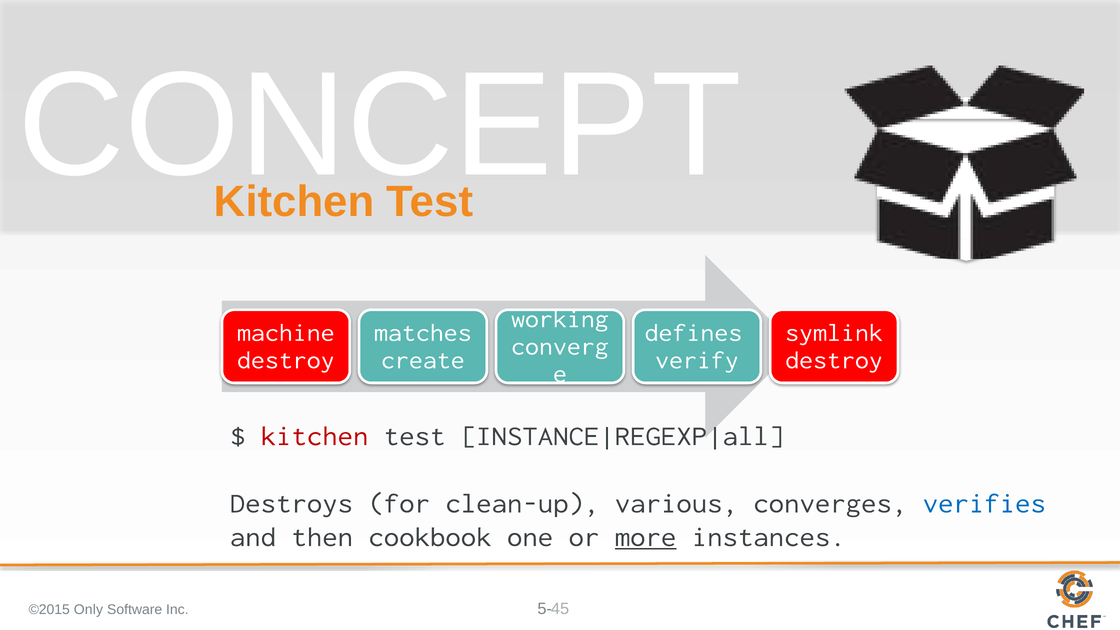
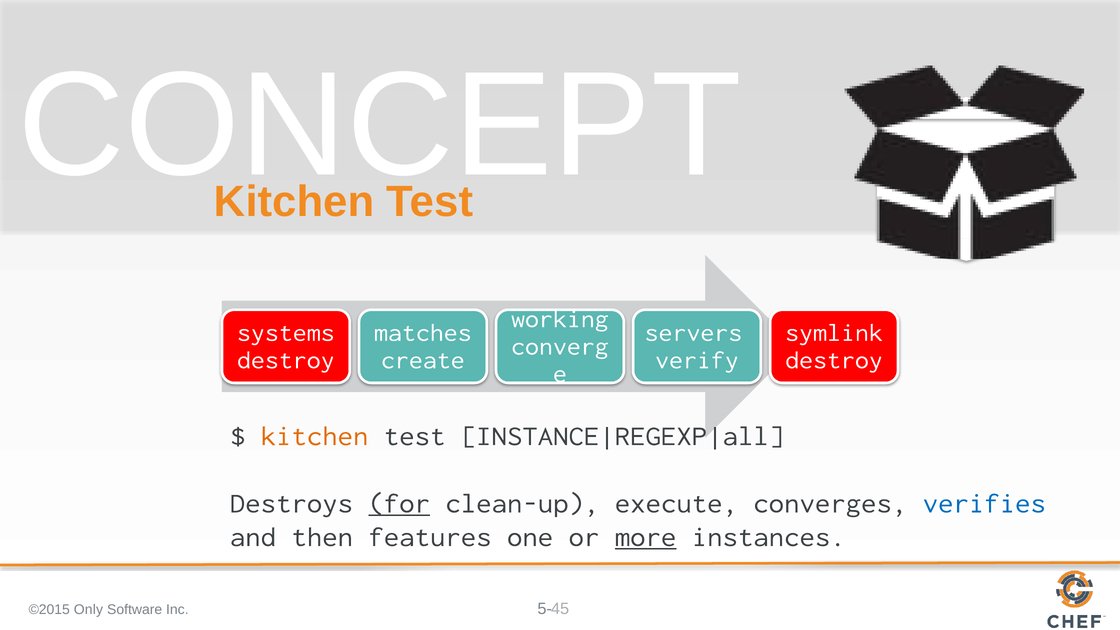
machine: machine -> systems
defines: defines -> servers
kitchen at (315, 436) colour: red -> orange
for underline: none -> present
various: various -> execute
cookbook: cookbook -> features
